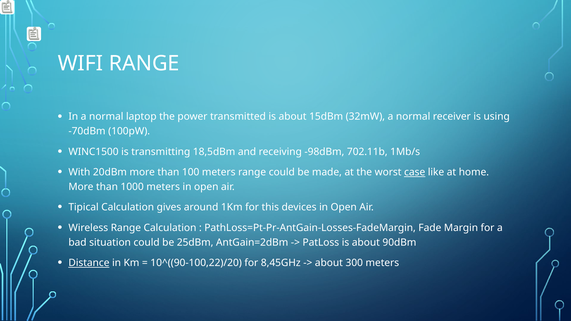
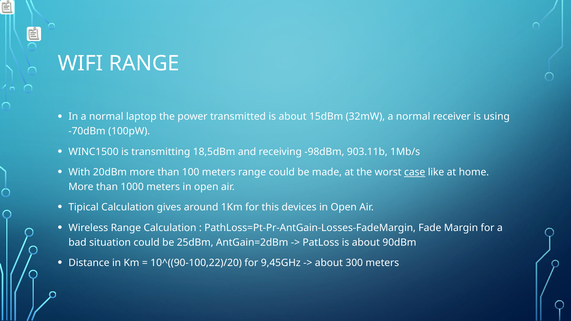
702.11b: 702.11b -> 903.11b
Distance underline: present -> none
8,45GHz: 8,45GHz -> 9,45GHz
